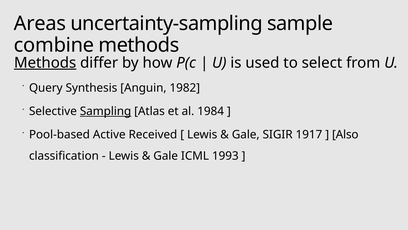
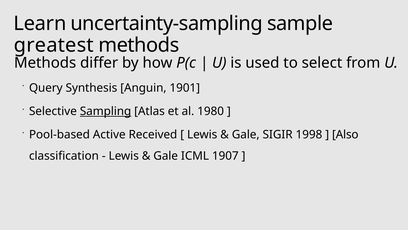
Areas: Areas -> Learn
combine: combine -> greatest
Methods at (45, 63) underline: present -> none
1982: 1982 -> 1901
1984: 1984 -> 1980
1917: 1917 -> 1998
1993: 1993 -> 1907
